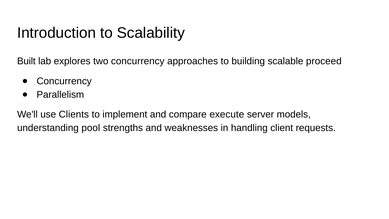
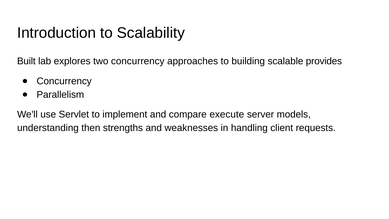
proceed: proceed -> provides
Clients: Clients -> Servlet
pool: pool -> then
